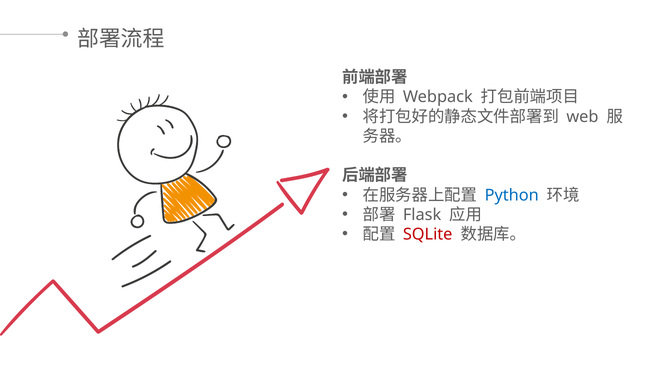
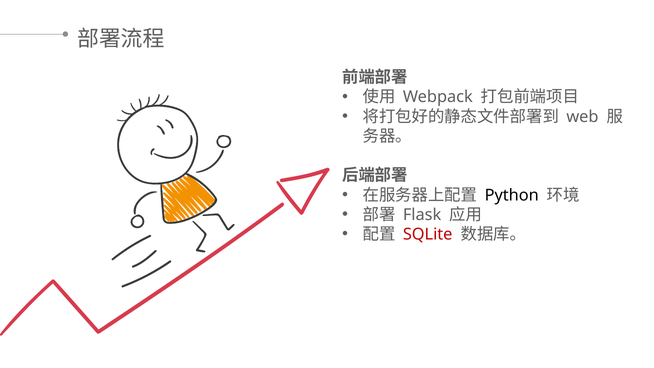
Python colour: blue -> black
